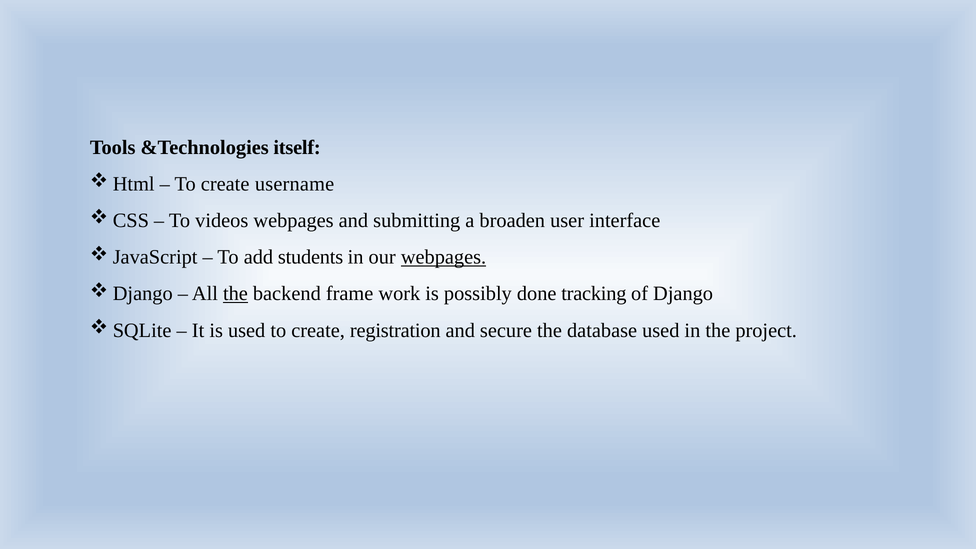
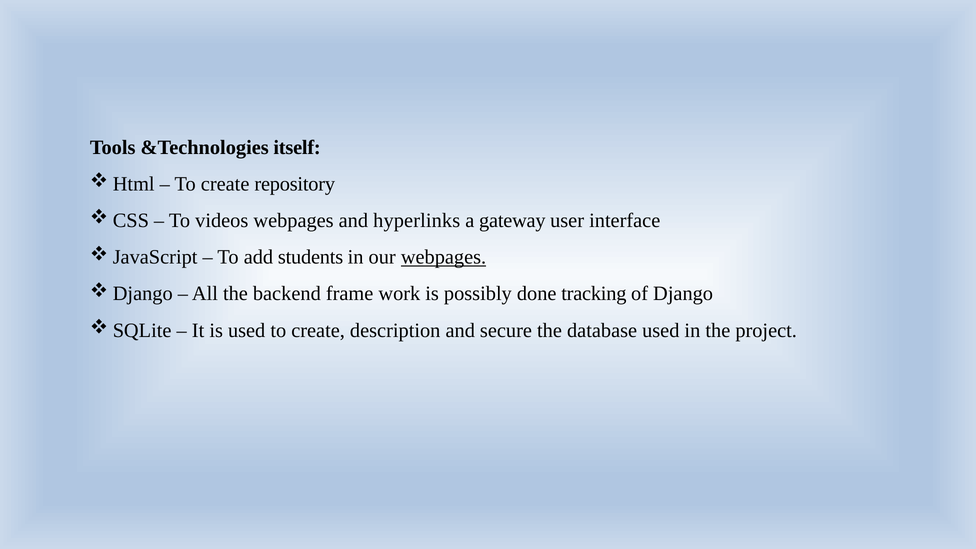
username: username -> repository
submitting: submitting -> hyperlinks
broaden: broaden -> gateway
the at (235, 294) underline: present -> none
registration: registration -> description
